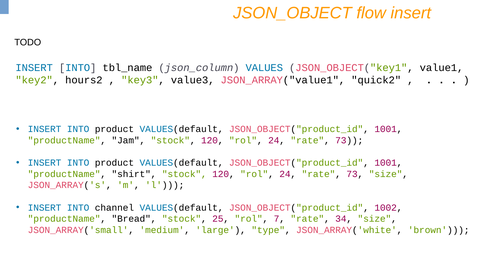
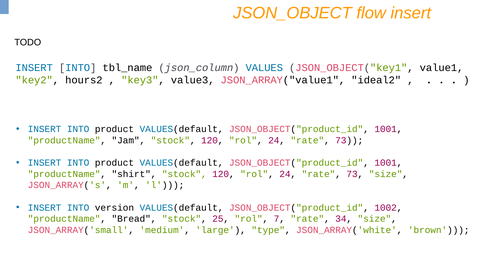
quick2: quick2 -> ideal2
channel: channel -> version
